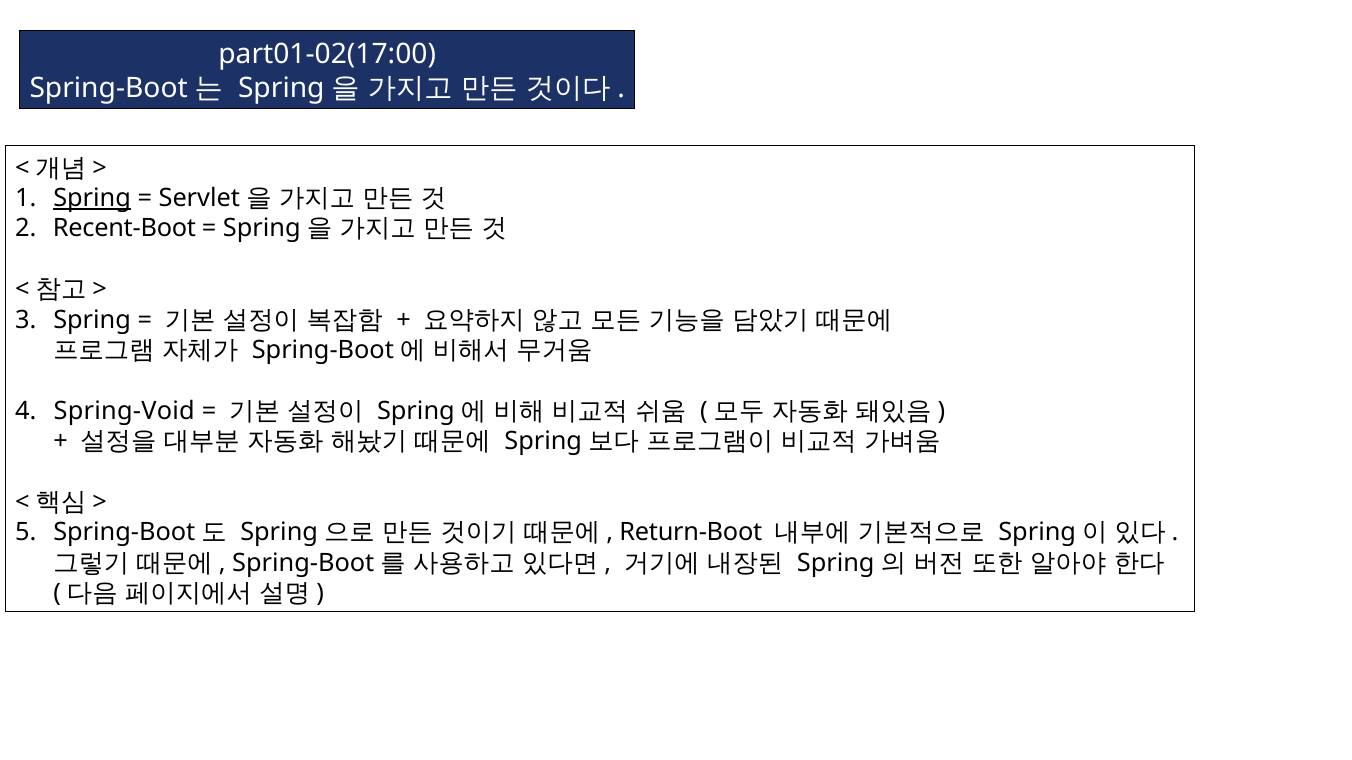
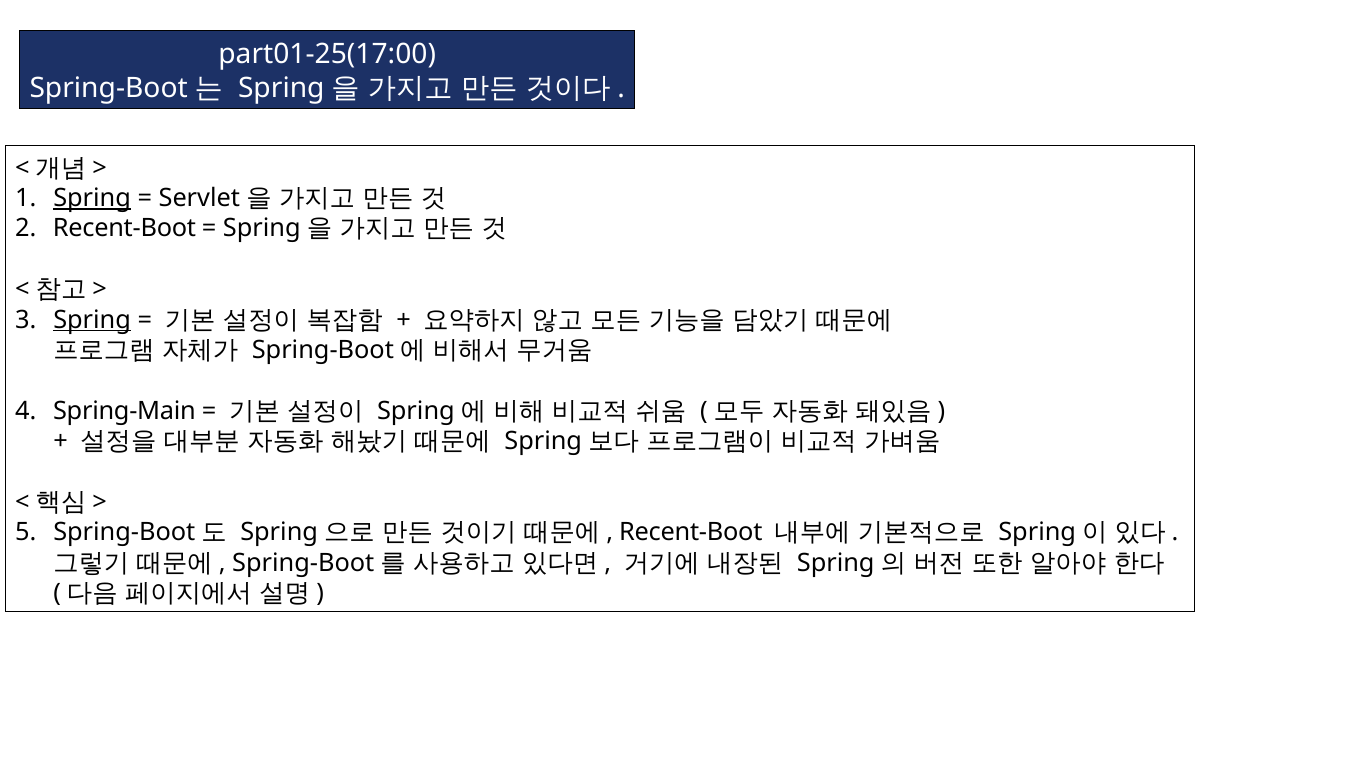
part01-02(17:00: part01-02(17:00 -> part01-25(17:00
Spring at (92, 320) underline: none -> present
Spring-Void: Spring-Void -> Spring-Main
Return-Boot at (691, 533): Return-Boot -> Recent-Boot
